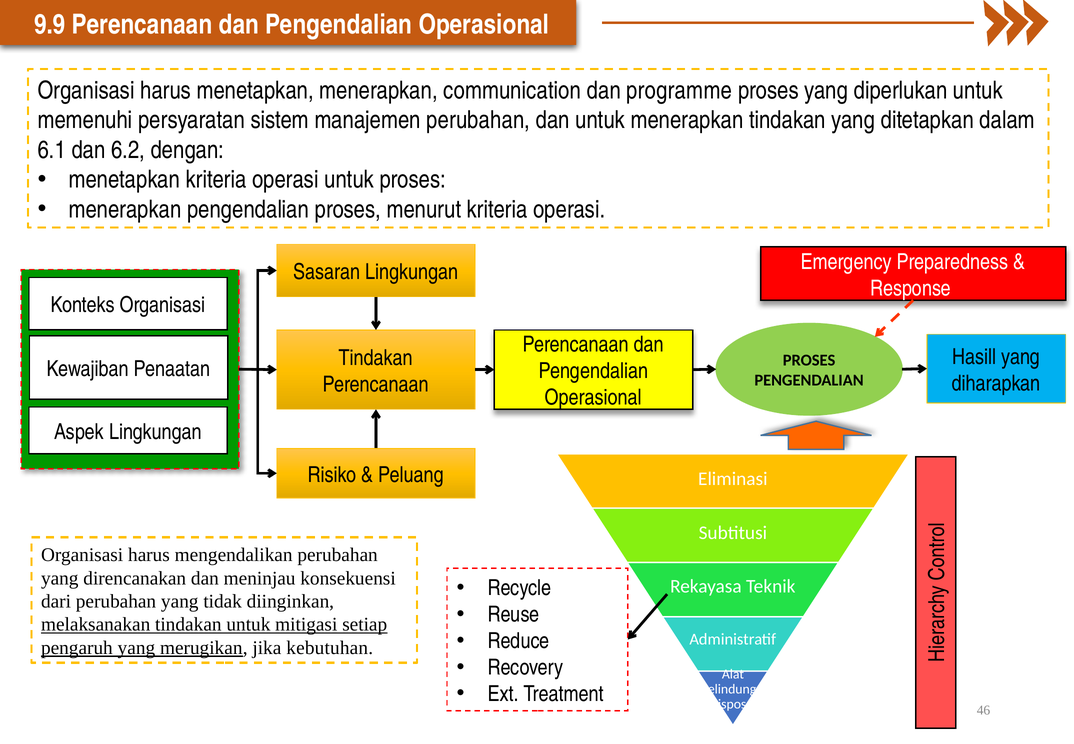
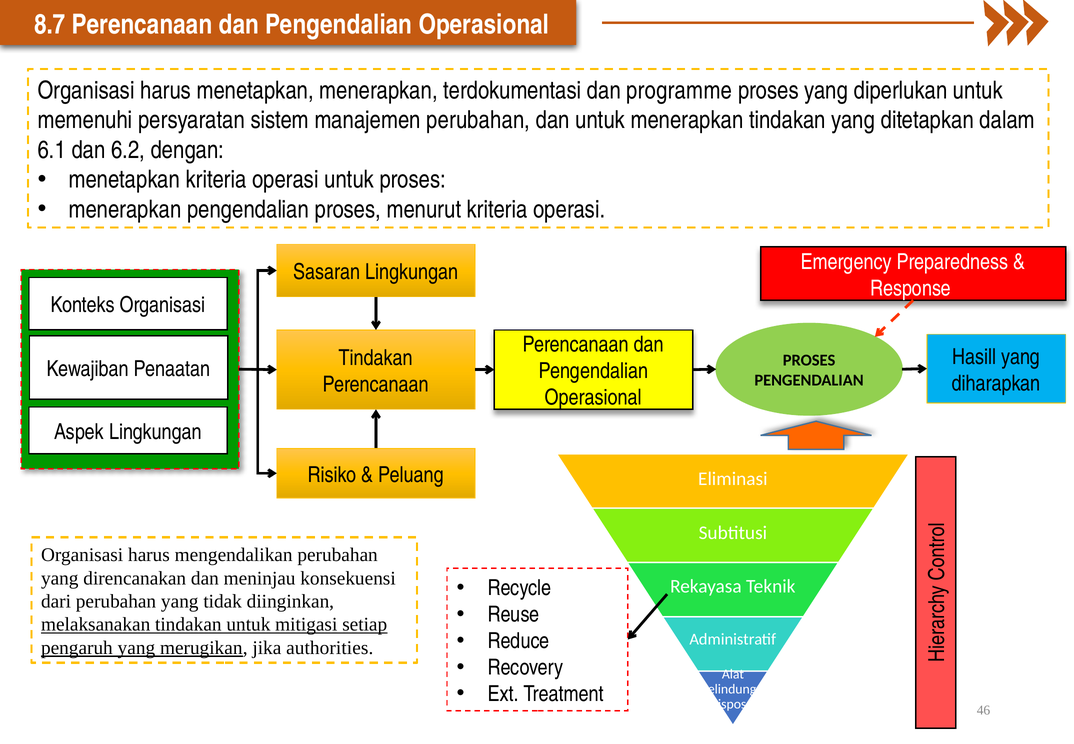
9.9: 9.9 -> 8.7
communication: communication -> terdokumentasi
kebutuhan: kebutuhan -> authorities
